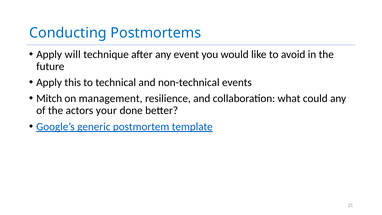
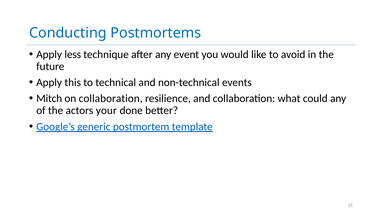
will: will -> less
on management: management -> collaboration
